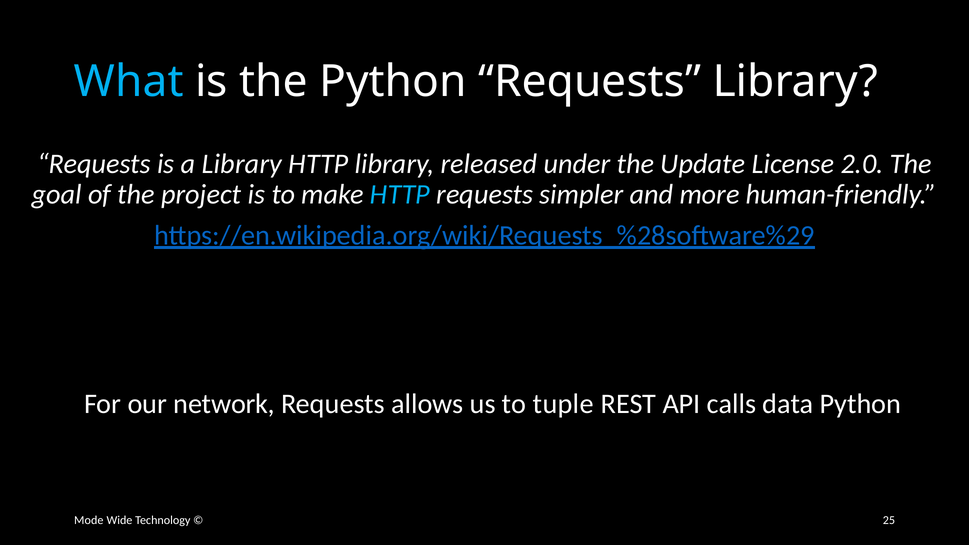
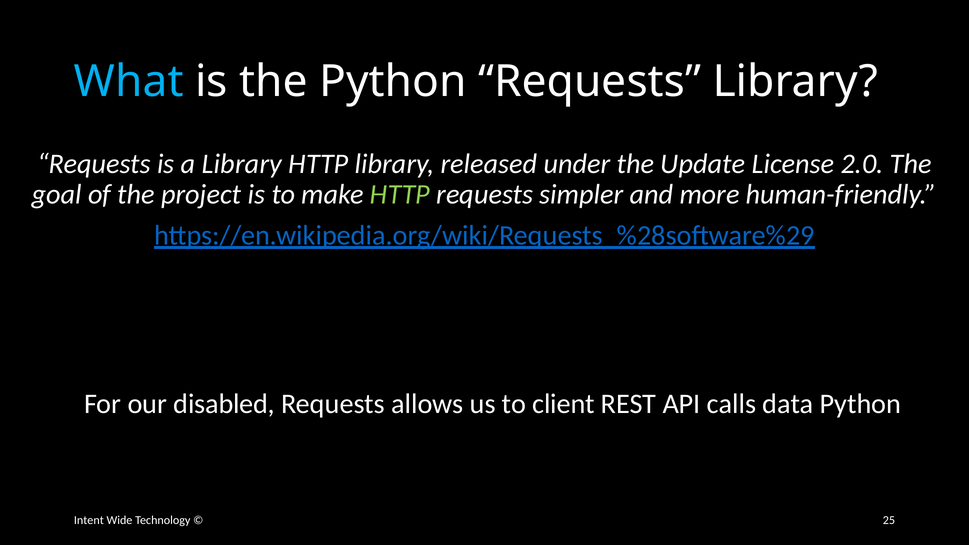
HTTP at (400, 194) colour: light blue -> light green
network: network -> disabled
tuple: tuple -> client
Mode: Mode -> Intent
